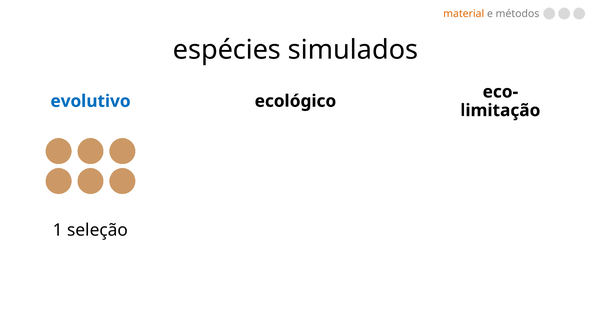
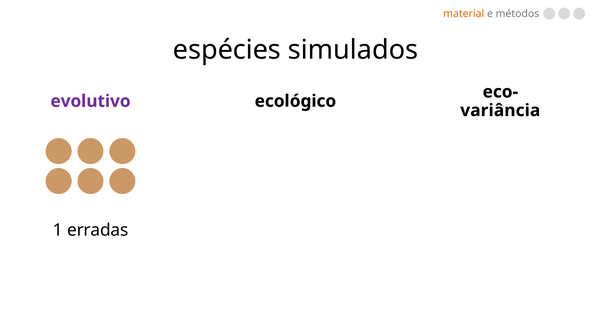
evolutivo colour: blue -> purple
limitação: limitação -> variância
seleção: seleção -> erradas
